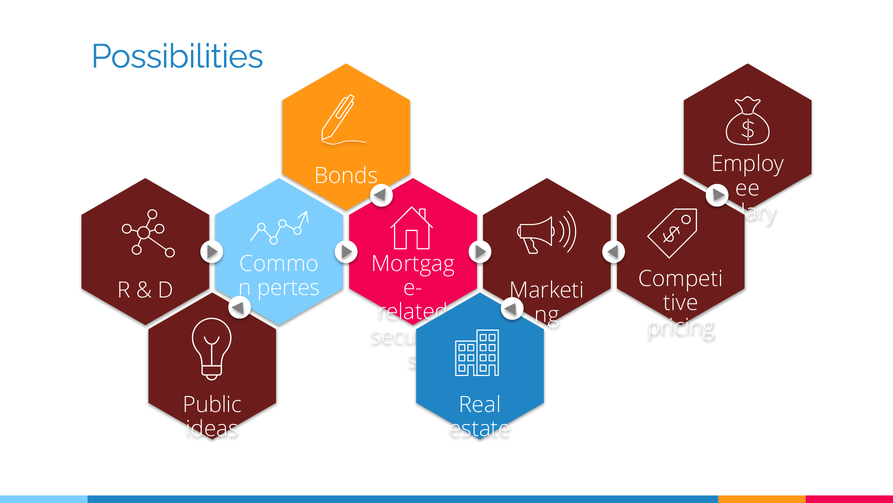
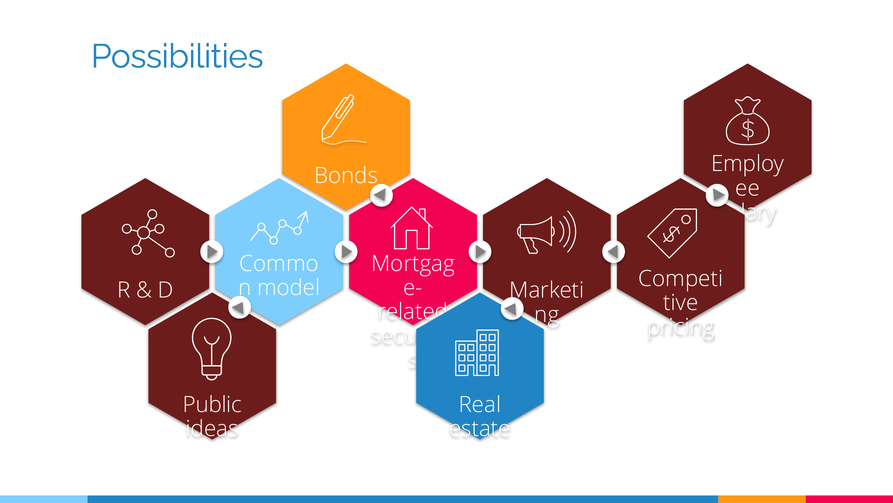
pertes: pertes -> model
